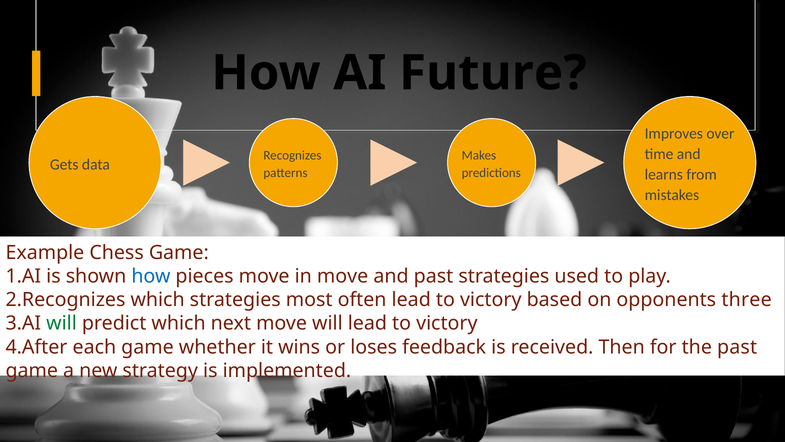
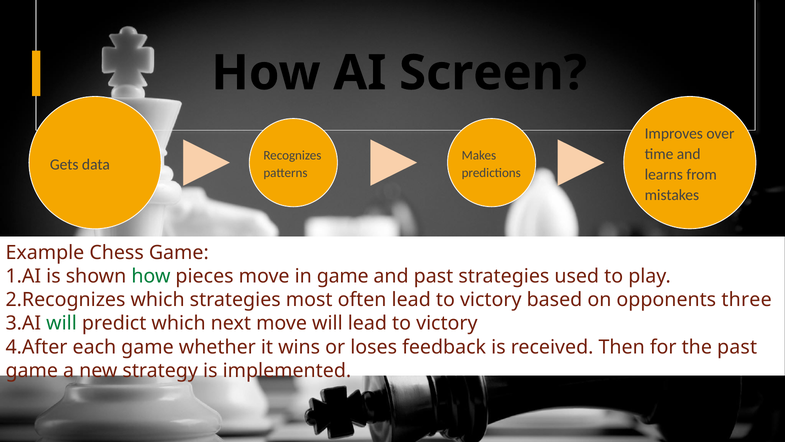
Future: Future -> Screen
how at (151, 276) colour: blue -> green
in move: move -> game
